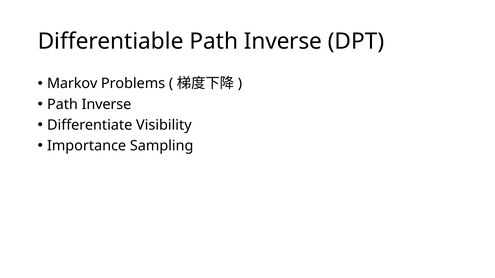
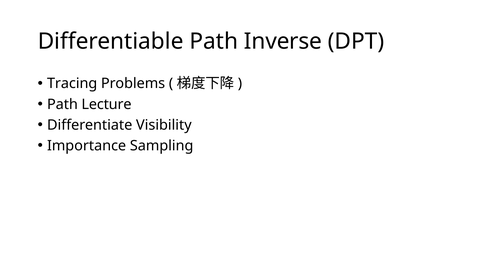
Markov: Markov -> Tracing
Inverse at (106, 104): Inverse -> Lecture
